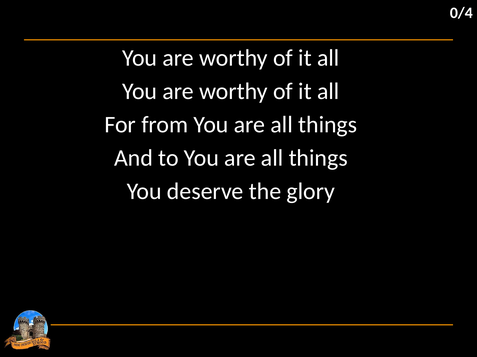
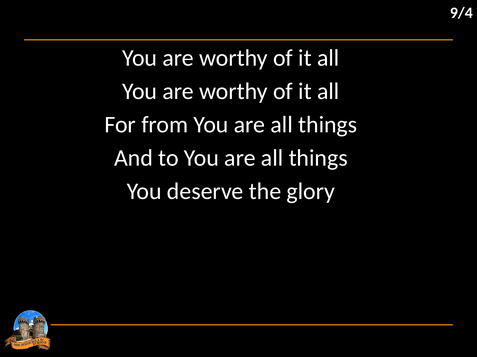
0/4: 0/4 -> 9/4
